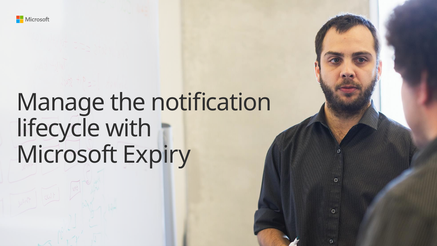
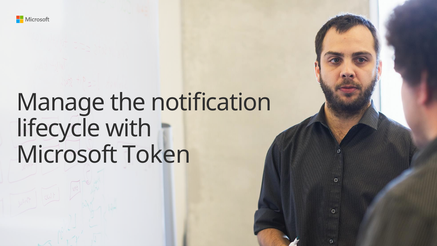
Expiry: Expiry -> Token
